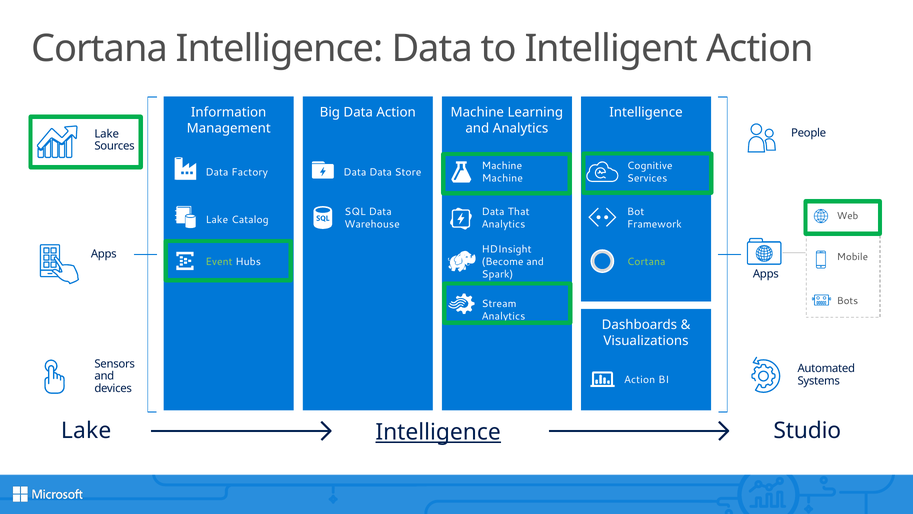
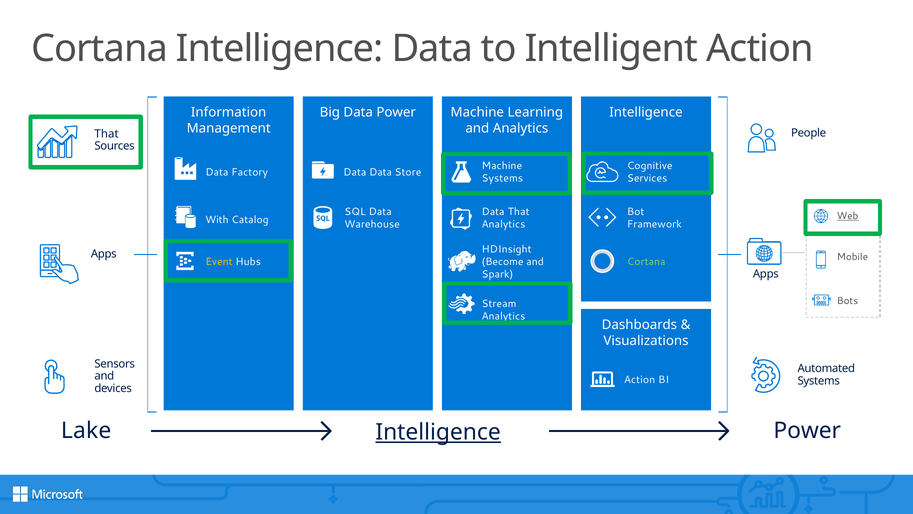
Data Action: Action -> Power
Lake at (107, 134): Lake -> That
Machine at (502, 178): Machine -> Systems
Web underline: none -> present
Lake at (217, 219): Lake -> With
Event colour: light green -> yellow
Studio at (807, 430): Studio -> Power
